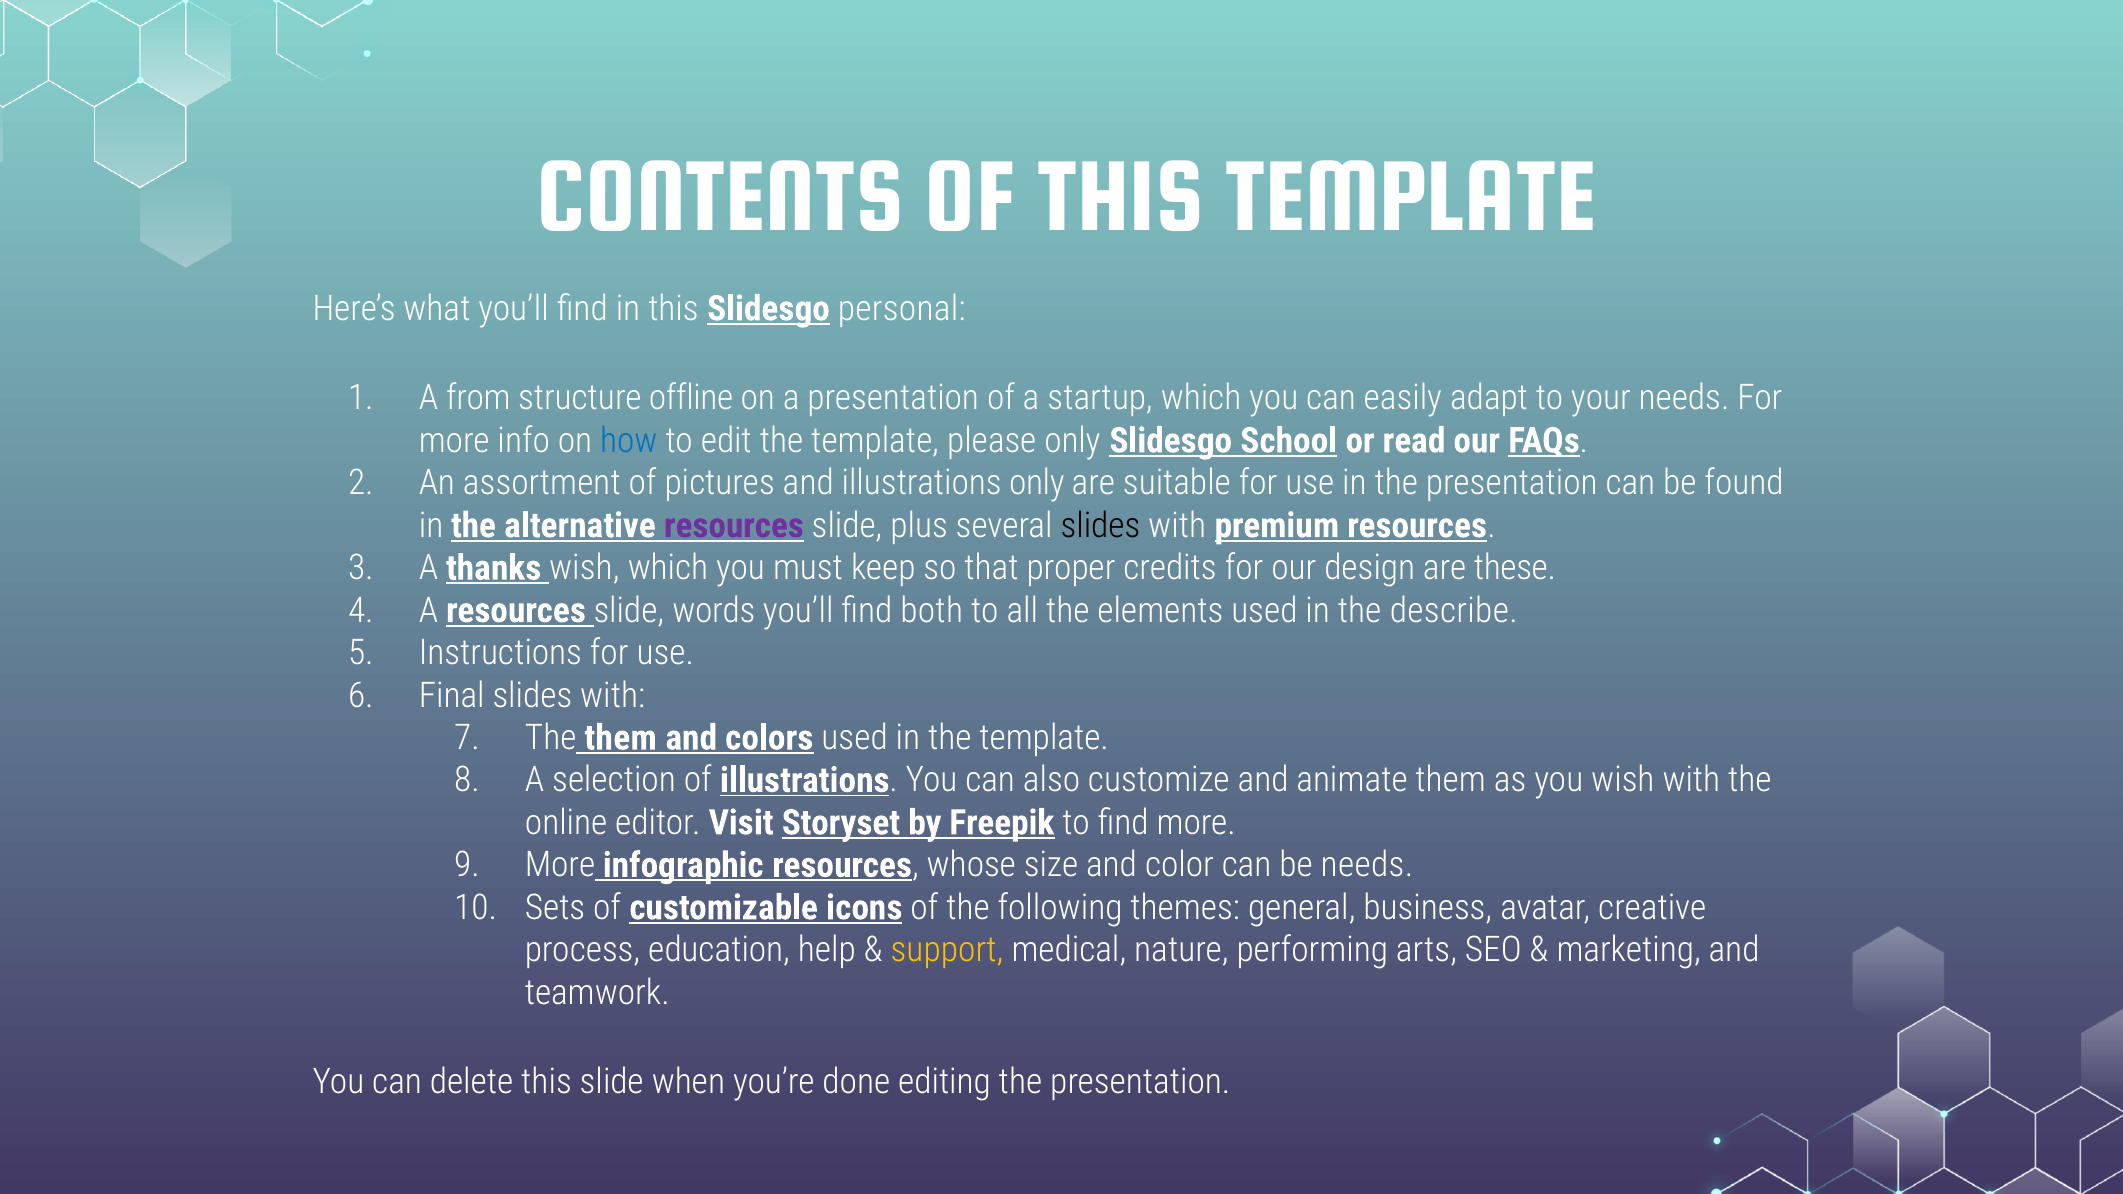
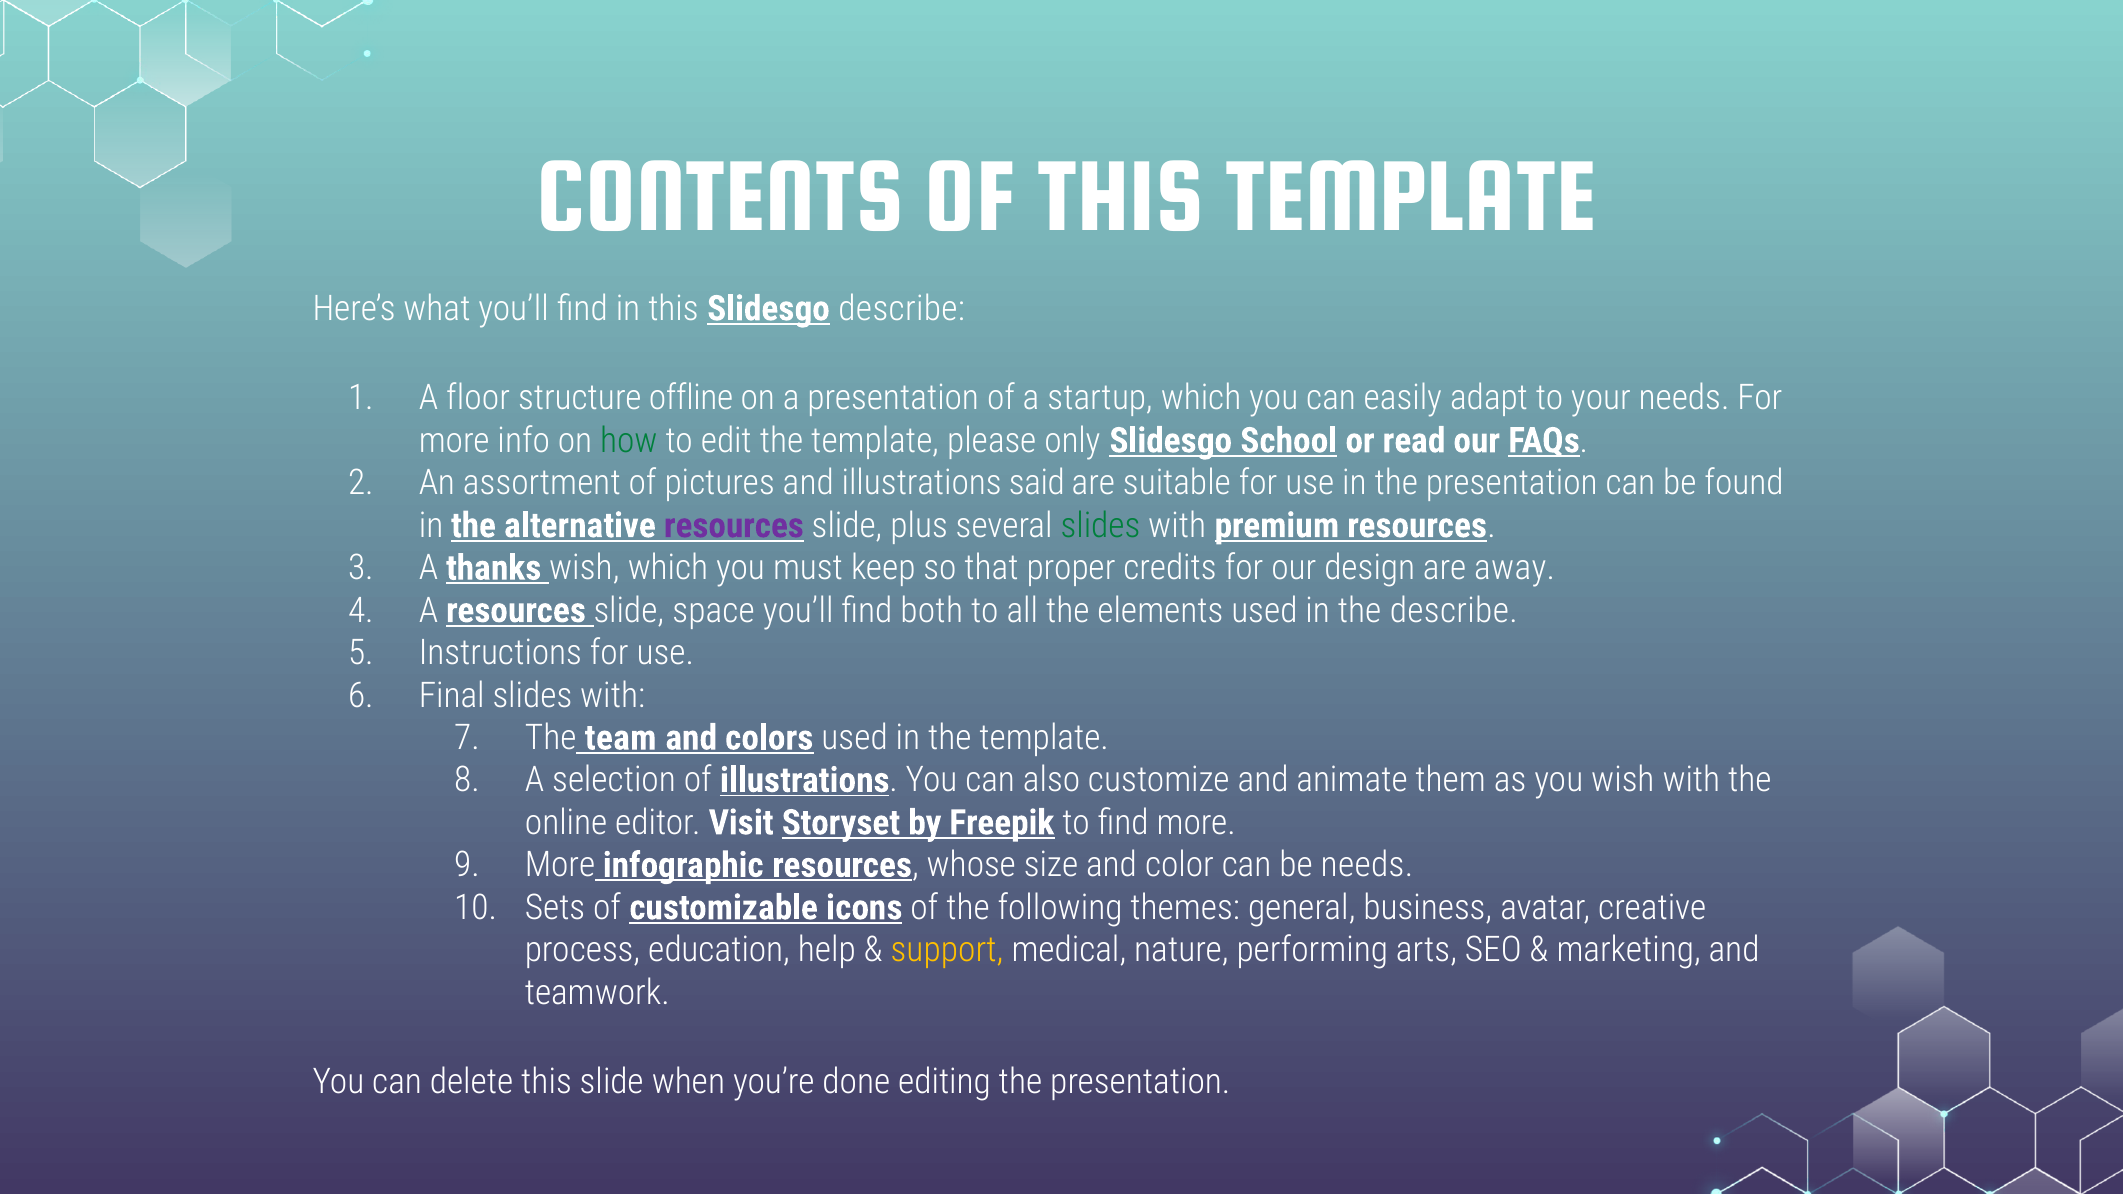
Slidesgo personal: personal -> describe
from: from -> floor
how colour: blue -> green
illustrations only: only -> said
slides at (1100, 526) colour: black -> green
these: these -> away
words: words -> space
The them: them -> team
